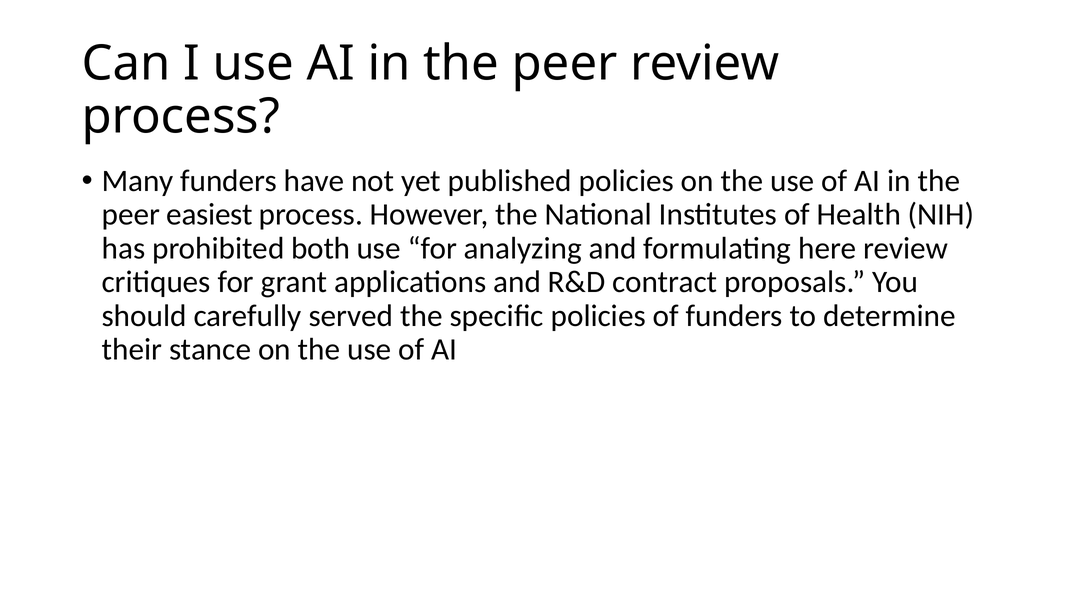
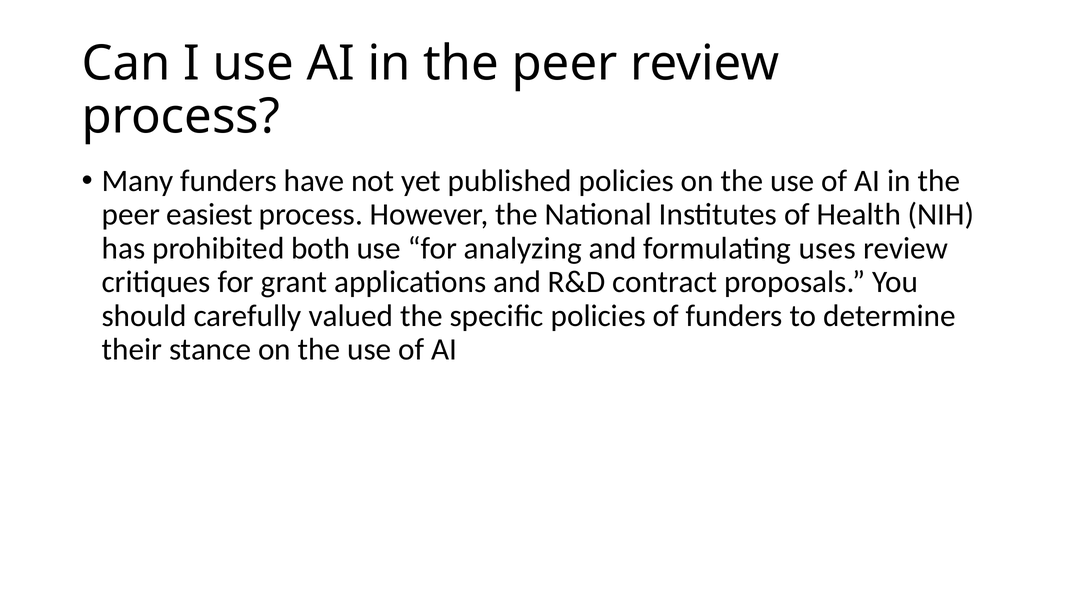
here: here -> uses
served: served -> valued
